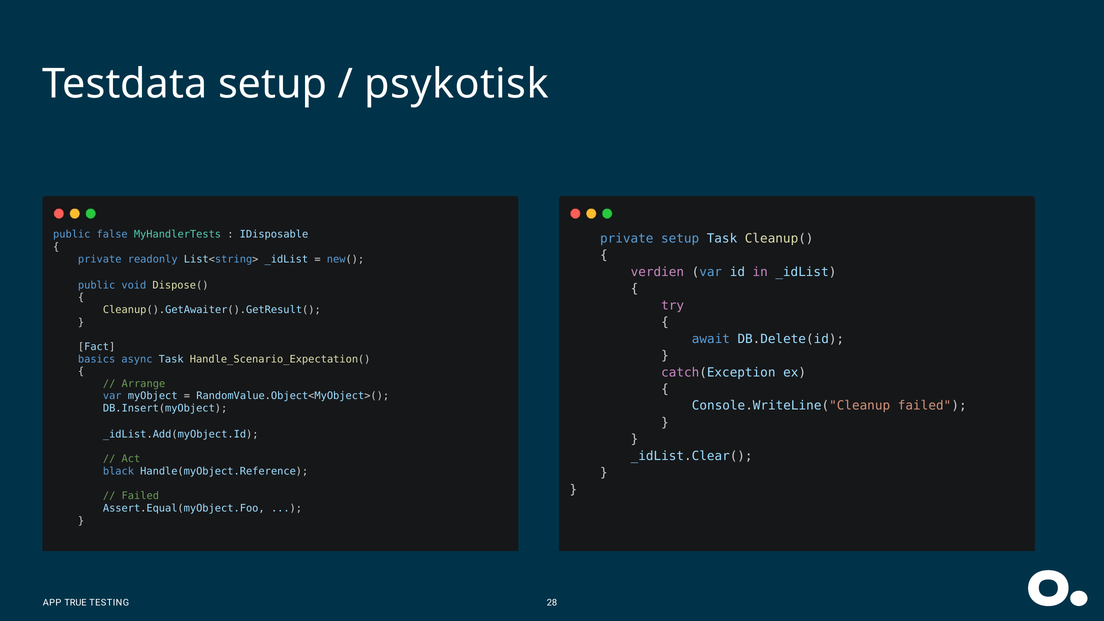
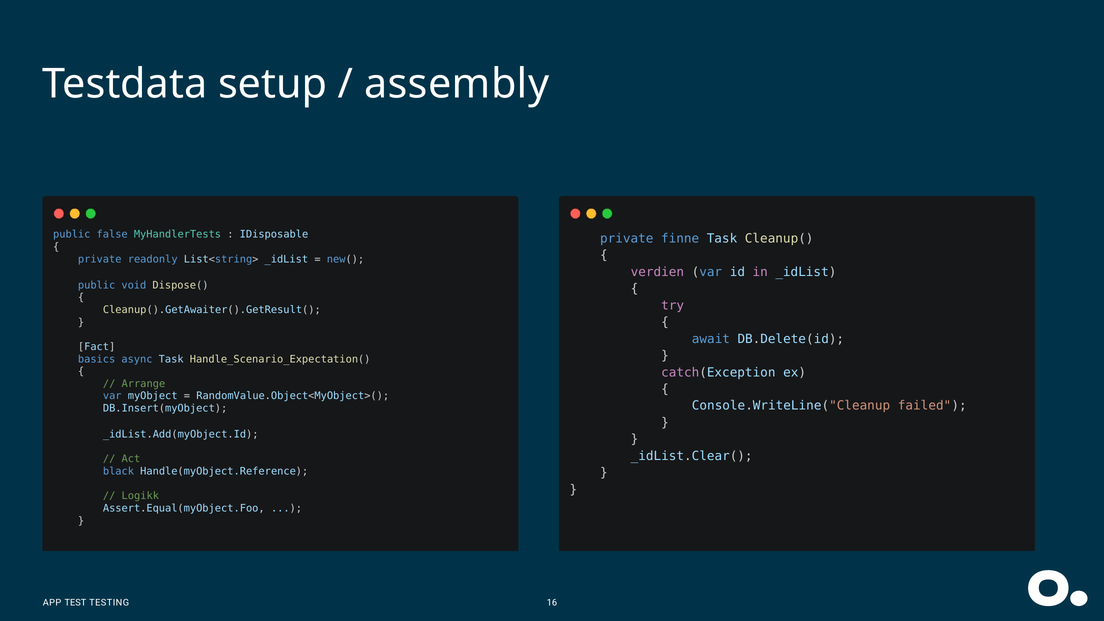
psykotisk: psykotisk -> assembly
private setup: setup -> finne
Failed at (140, 496): Failed -> Logikk
TRUE: TRUE -> TEST
28: 28 -> 16
